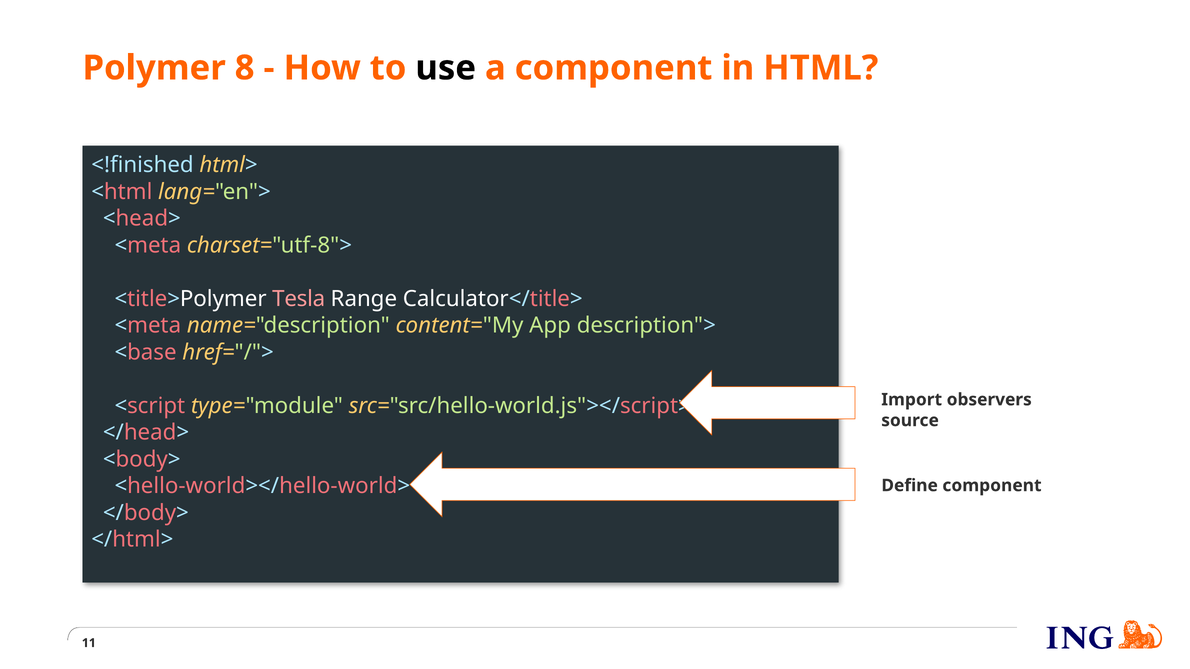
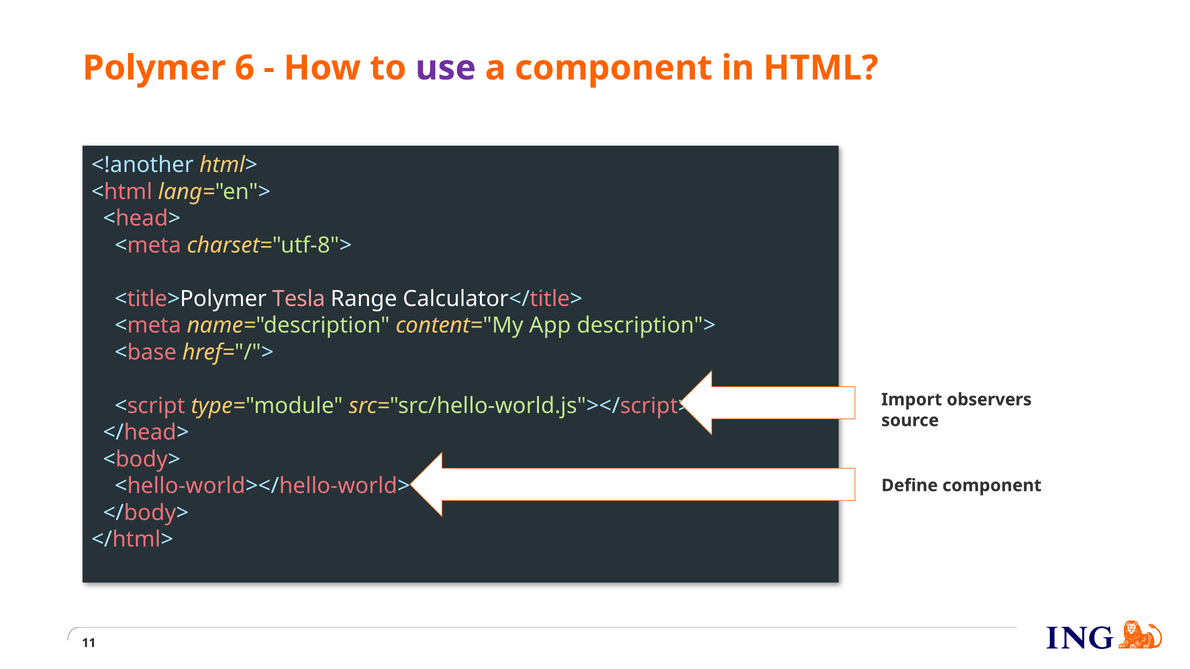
8: 8 -> 6
use colour: black -> purple
<!finished: <!finished -> <!another
